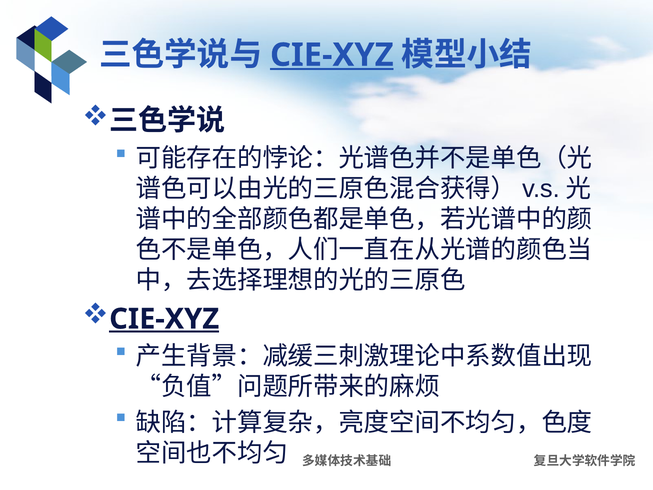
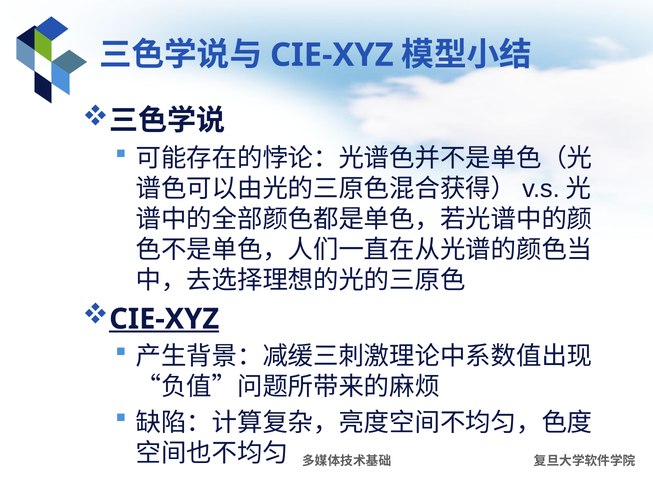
CIE-XYZ at (332, 55) underline: present -> none
